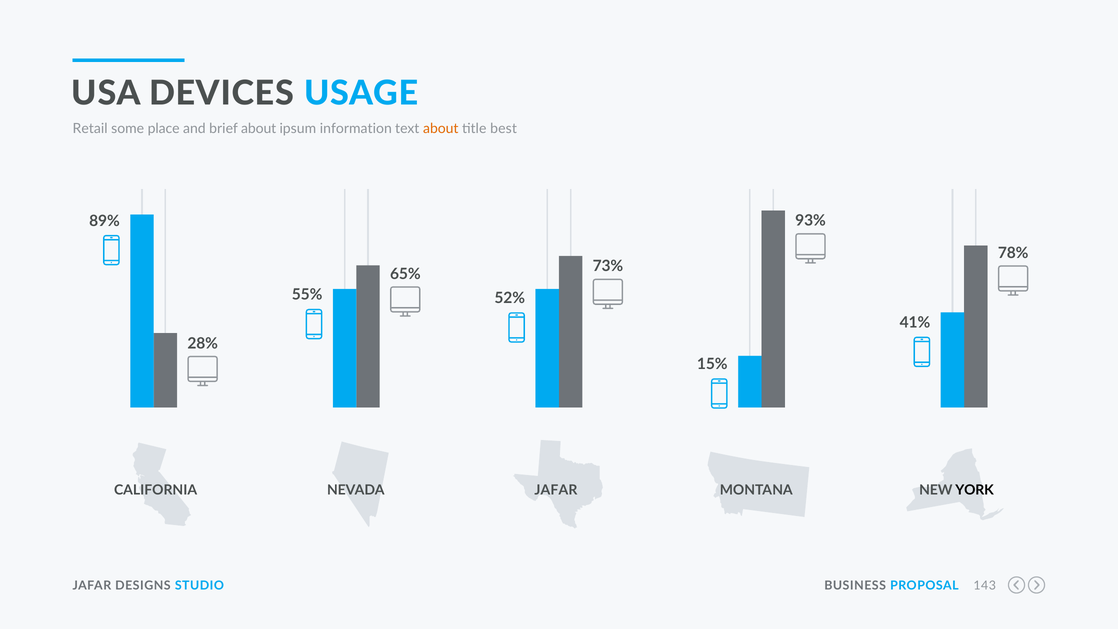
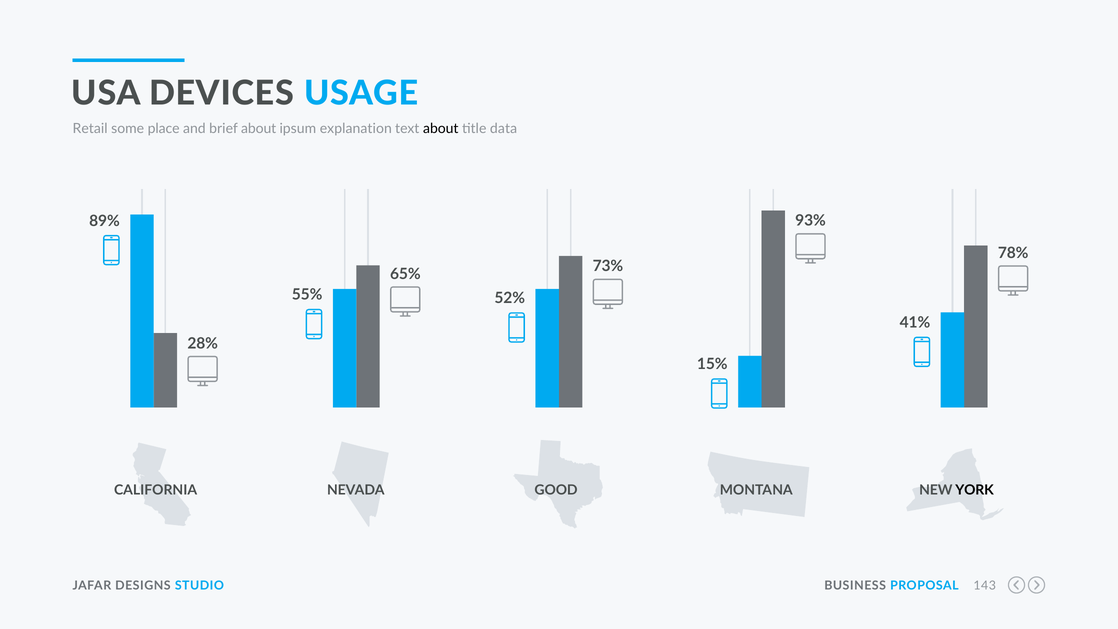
information: information -> explanation
about at (441, 128) colour: orange -> black
best: best -> data
NEVADA JAFAR: JAFAR -> GOOD
